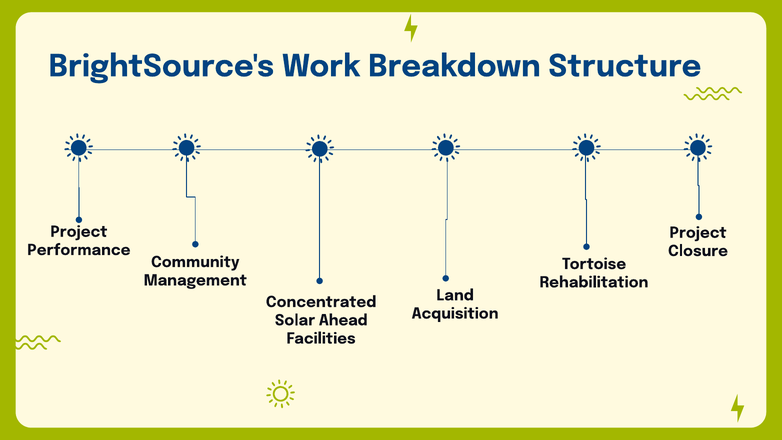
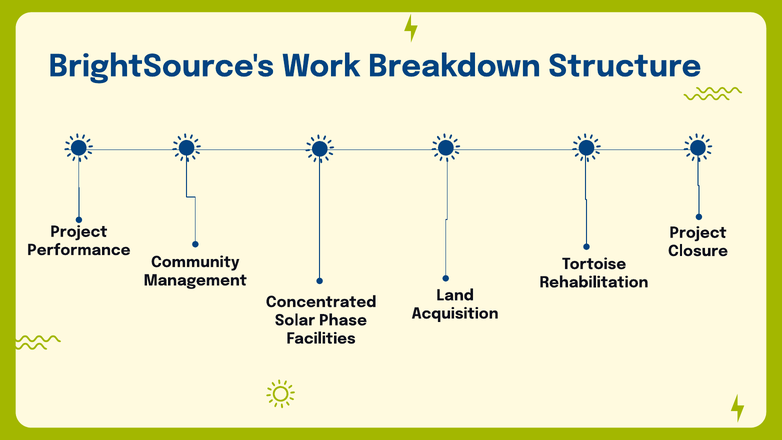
Ahead: Ahead -> Phase
